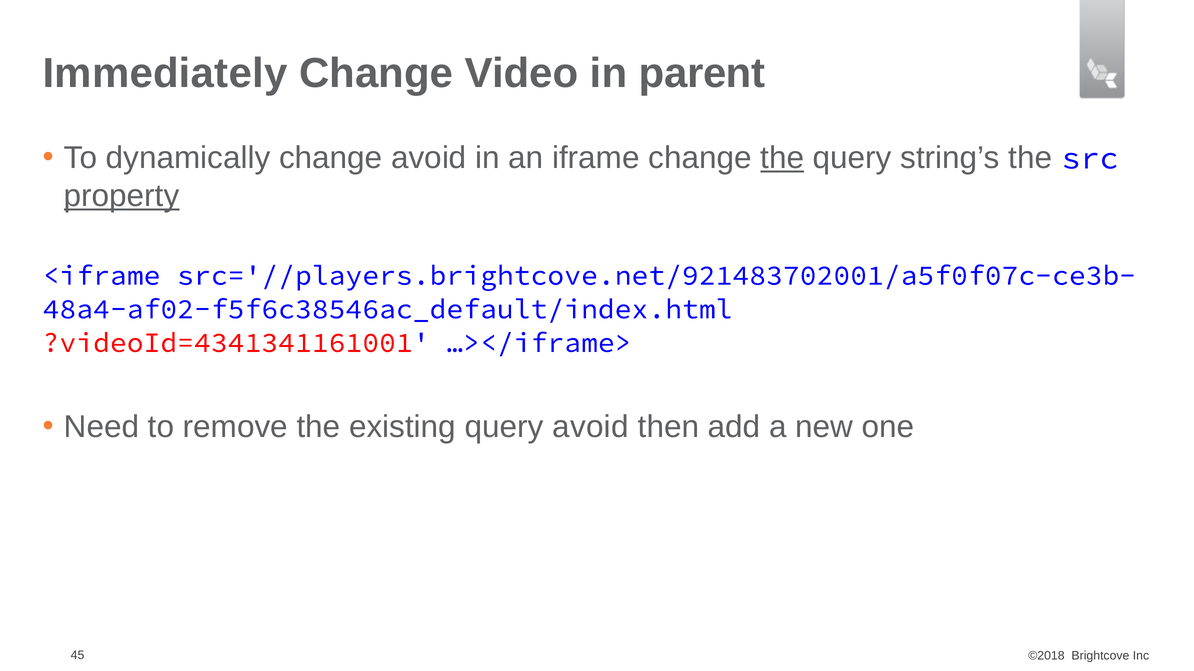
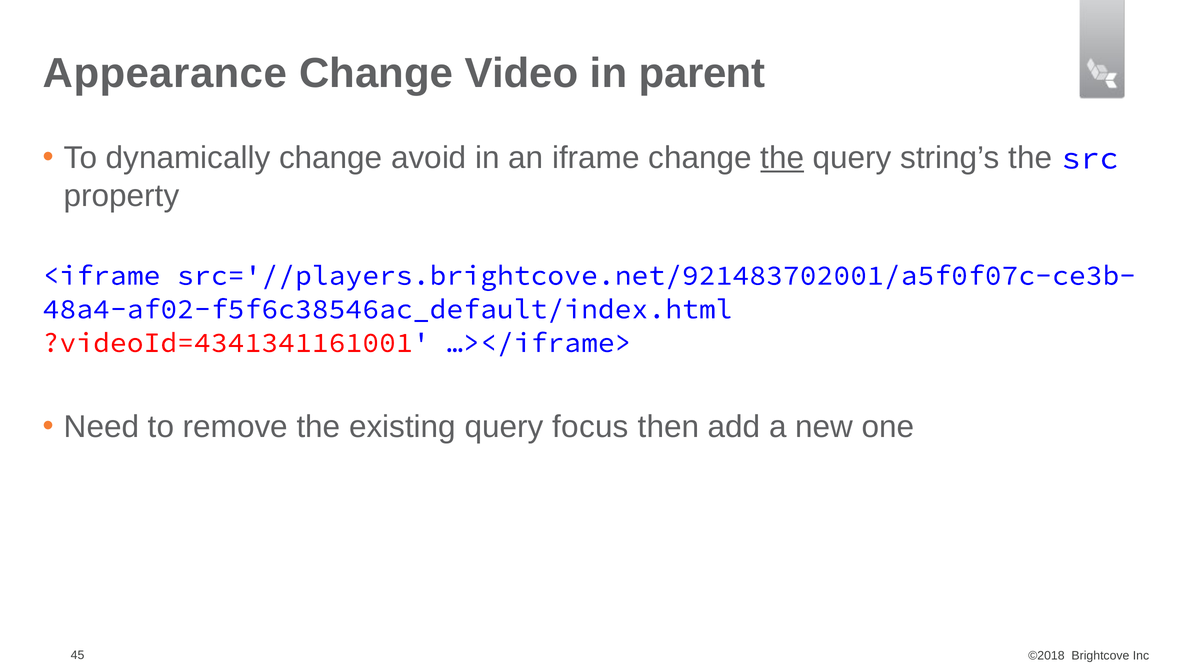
Immediately: Immediately -> Appearance
property underline: present -> none
query avoid: avoid -> focus
